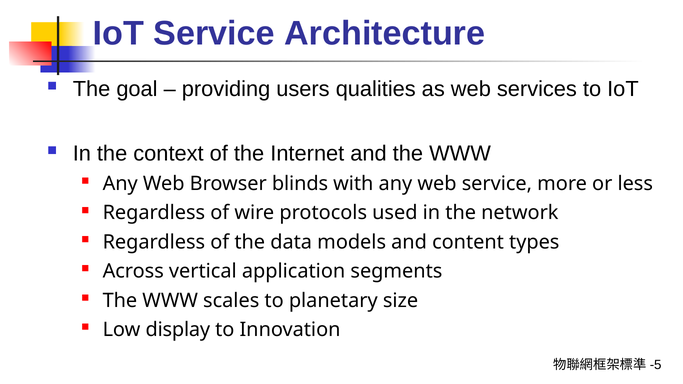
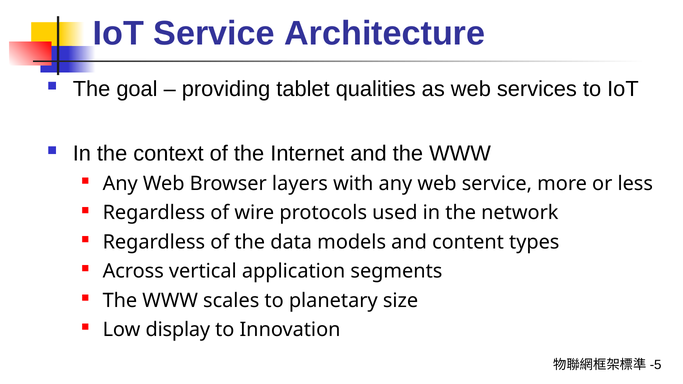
users: users -> tablet
blinds: blinds -> layers
